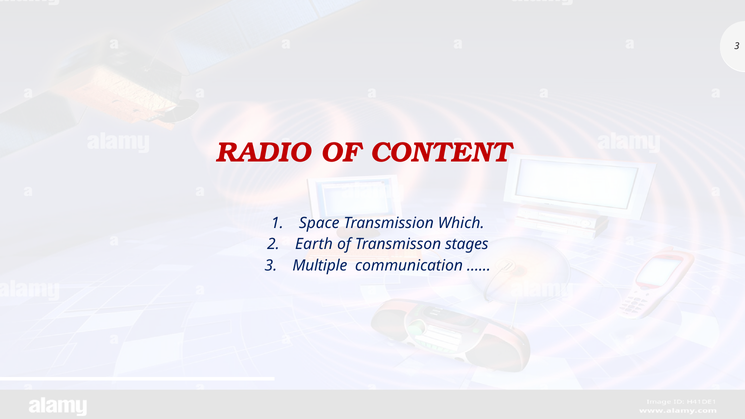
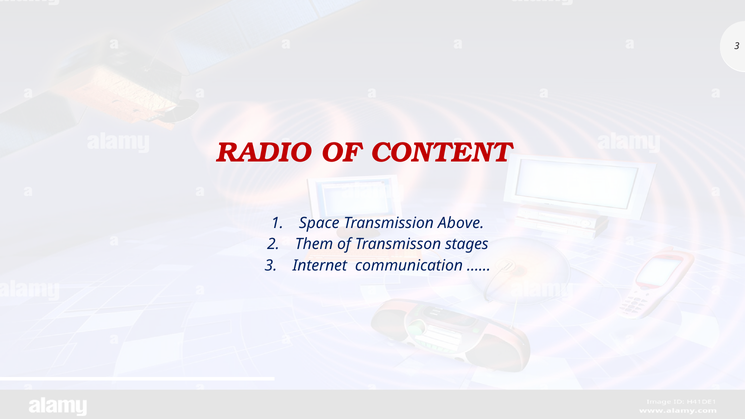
Which: Which -> Above
Earth: Earth -> Them
Multiple: Multiple -> Internet
